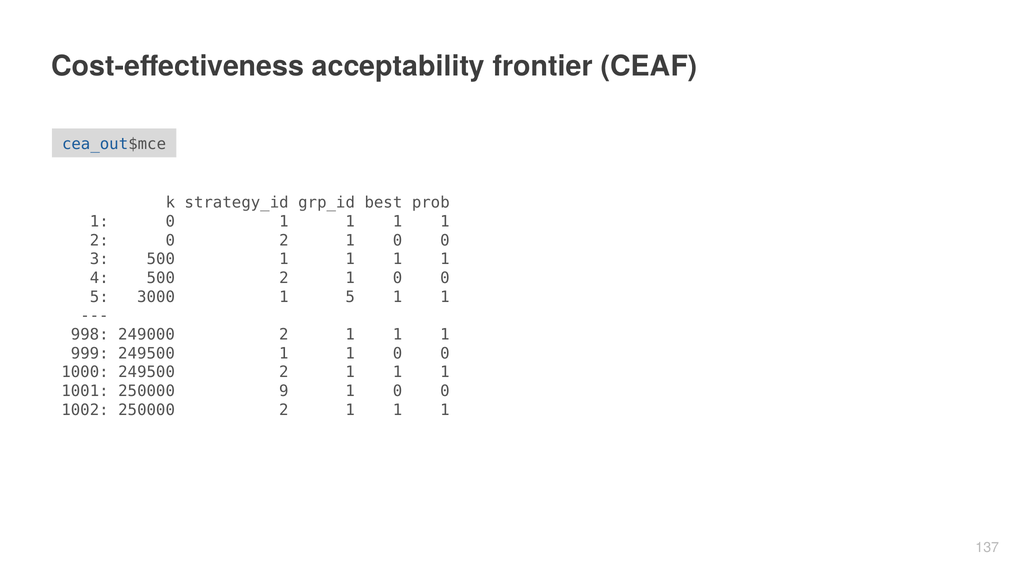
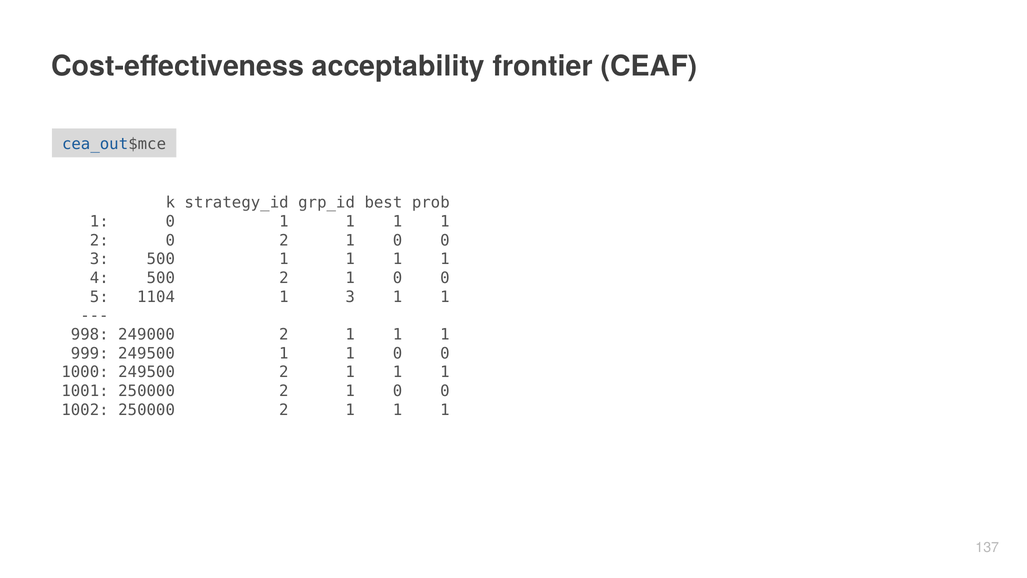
3000: 3000 -> 1104
1 5: 5 -> 3
1001 250000 9: 9 -> 2
